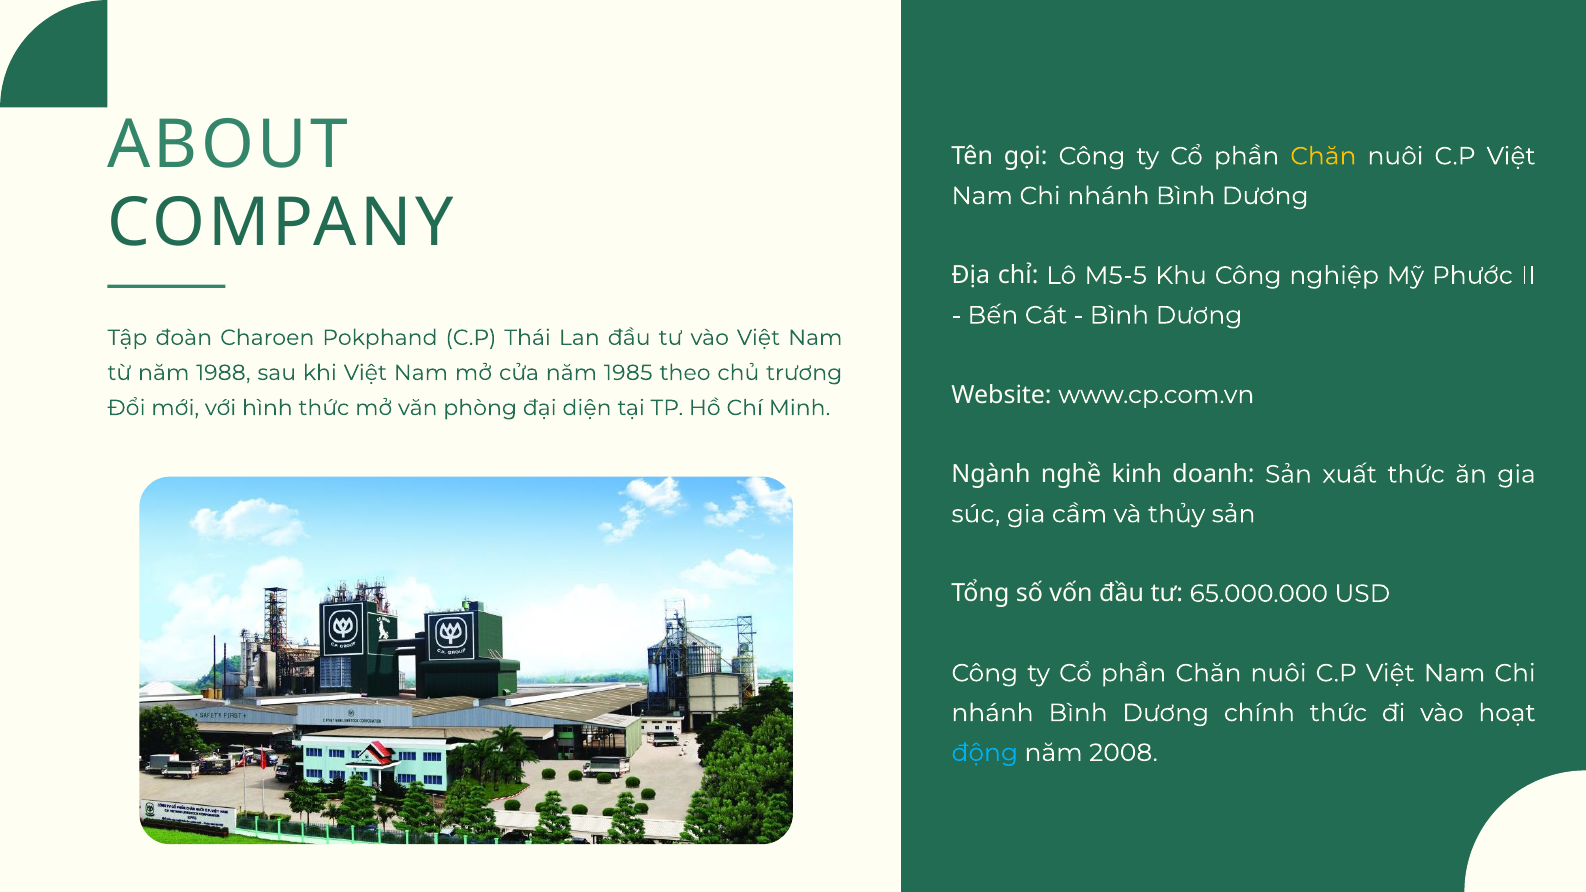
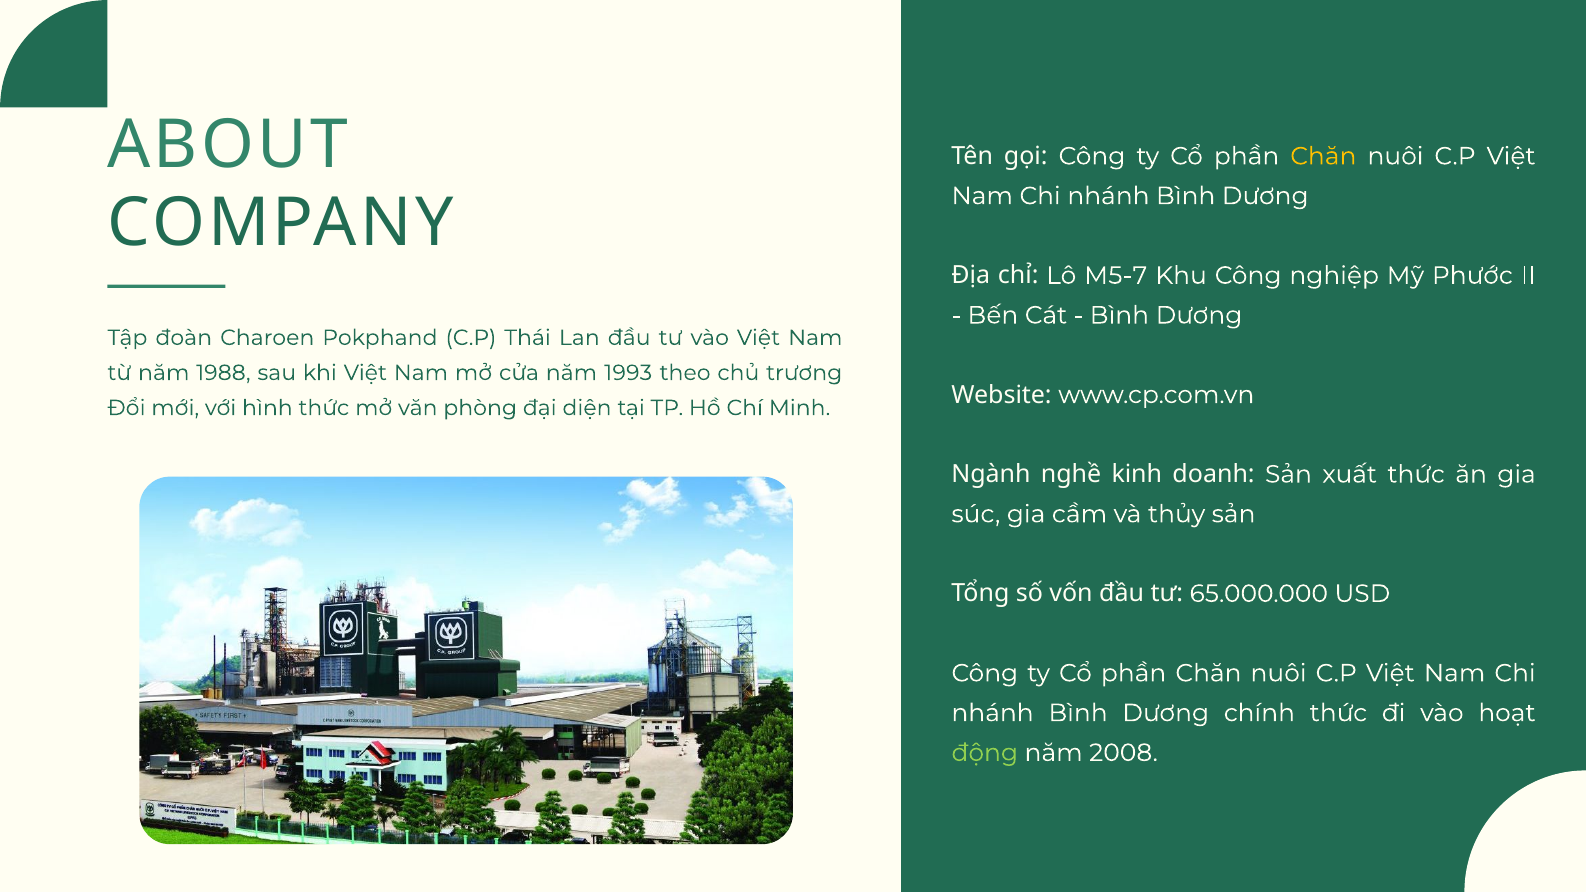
M5-5: M5-5 -> M5-7
1985: 1985 -> 1993
động colour: light blue -> light green
